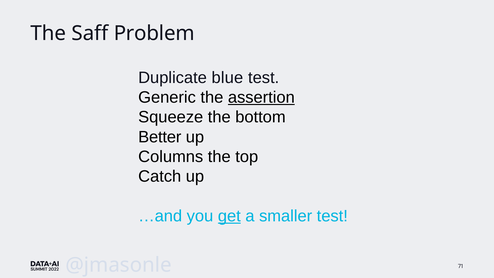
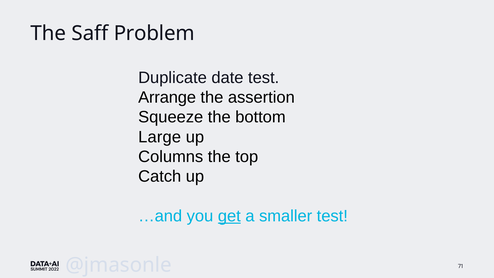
blue: blue -> date
Generic: Generic -> Arrange
assertion underline: present -> none
Better: Better -> Large
